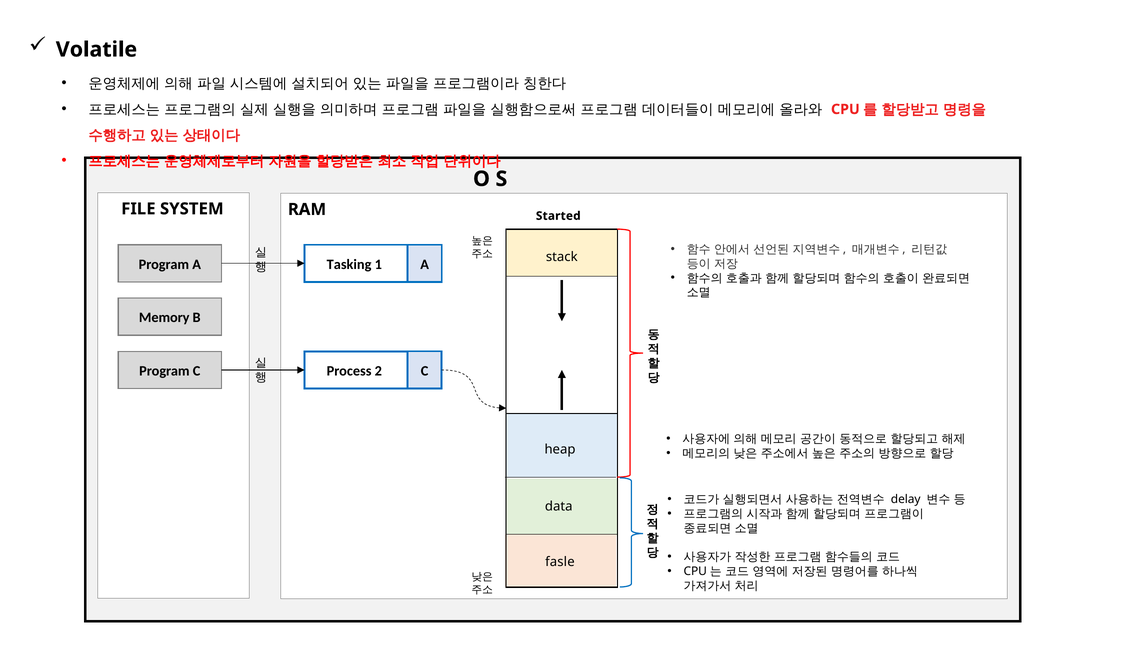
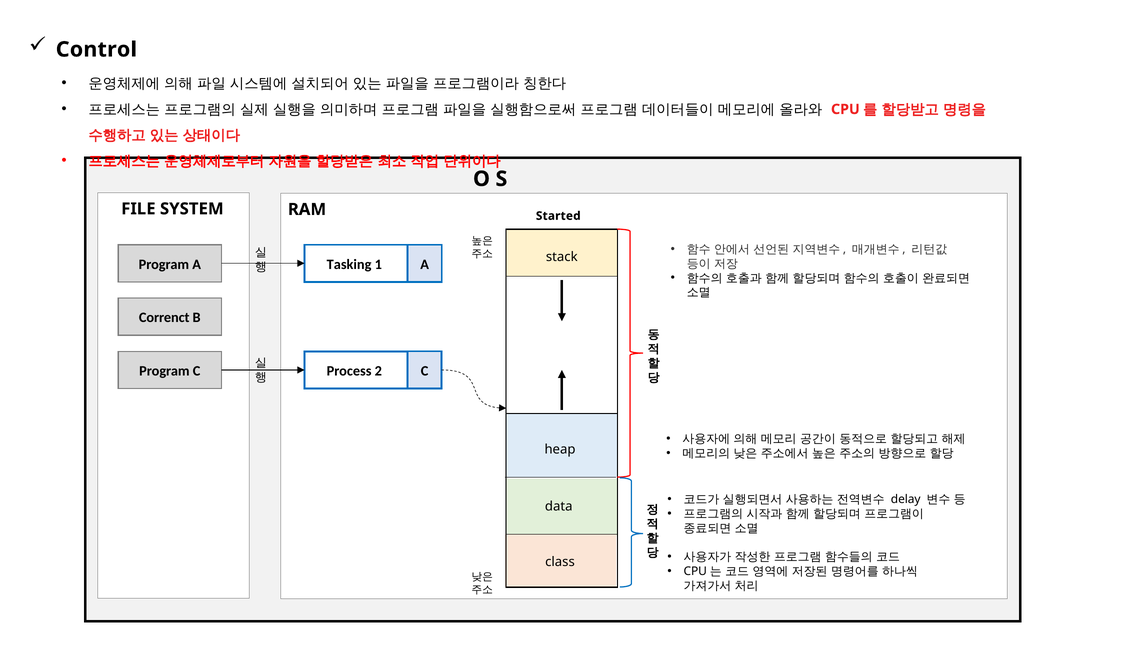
Volatile: Volatile -> Control
Memory: Memory -> Correnct
fasle: fasle -> class
